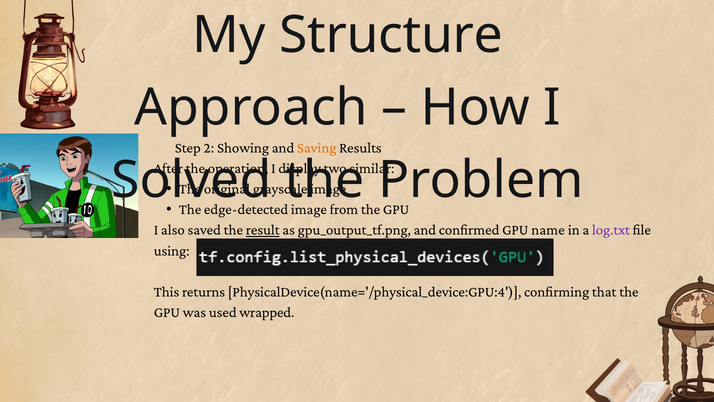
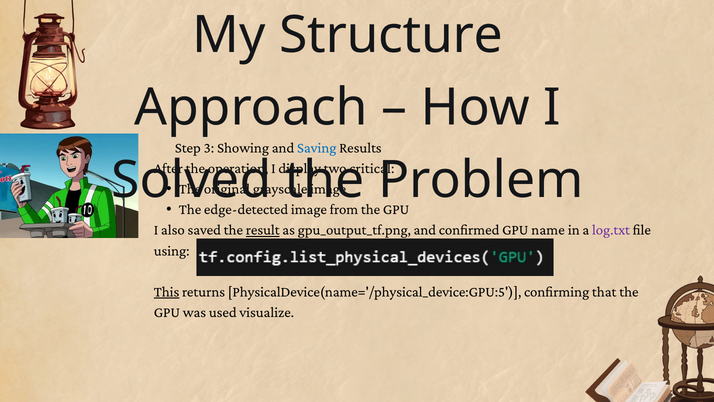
2: 2 -> 3
Saving colour: orange -> blue
similar: similar -> critical
This underline: none -> present
PhysicalDevice(name='/physical_device:GPU:4: PhysicalDevice(name='/physical_device:GPU:4 -> PhysicalDevice(name='/physical_device:GPU:5
wrapped: wrapped -> visualize
